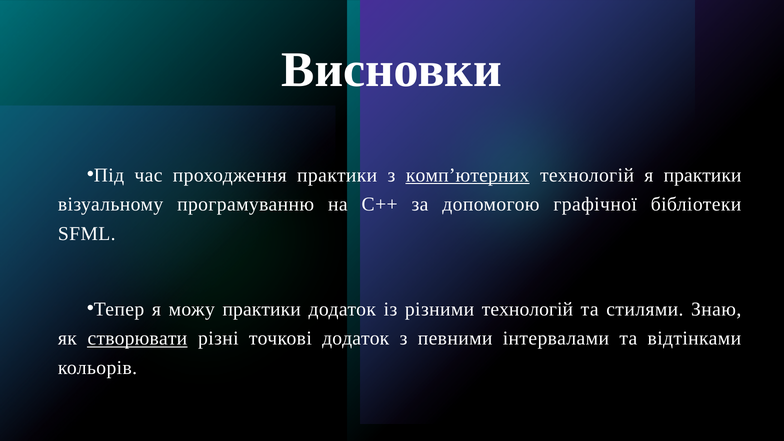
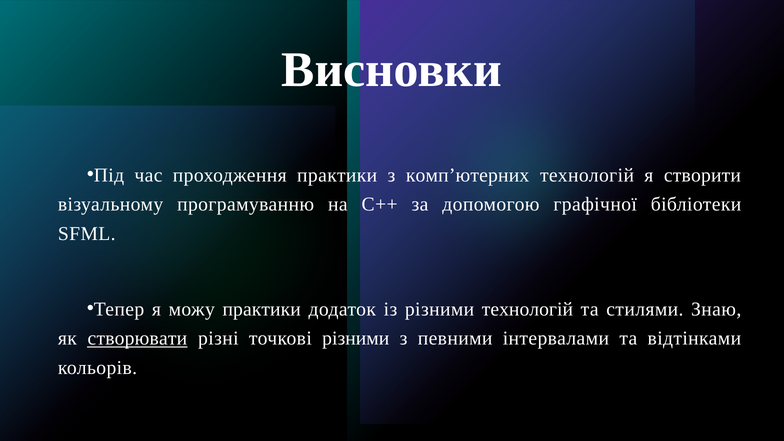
комп’ютерних underline: present -> none
я практики: практики -> створити
точкові додаток: додаток -> різними
